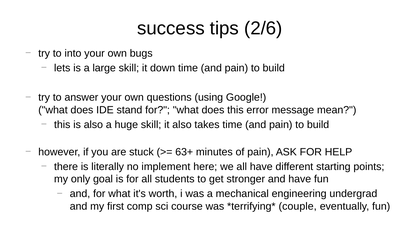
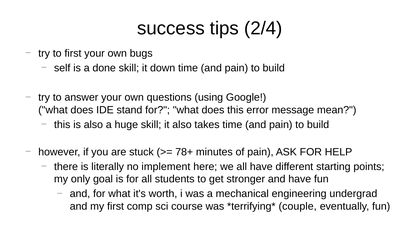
2/6: 2/6 -> 2/4
to into: into -> first
lets: lets -> self
large: large -> done
63+: 63+ -> 78+
